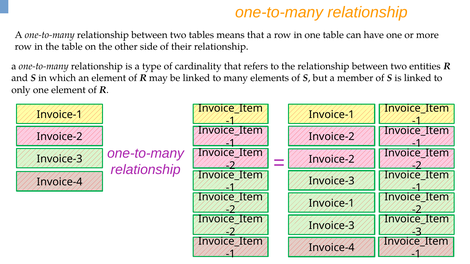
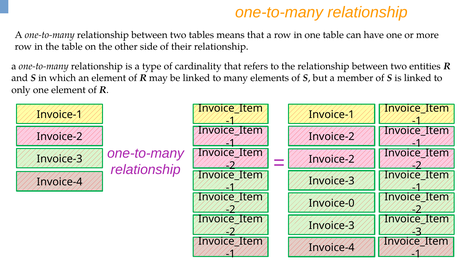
Invoice-1 at (332, 204): Invoice-1 -> Invoice-0
